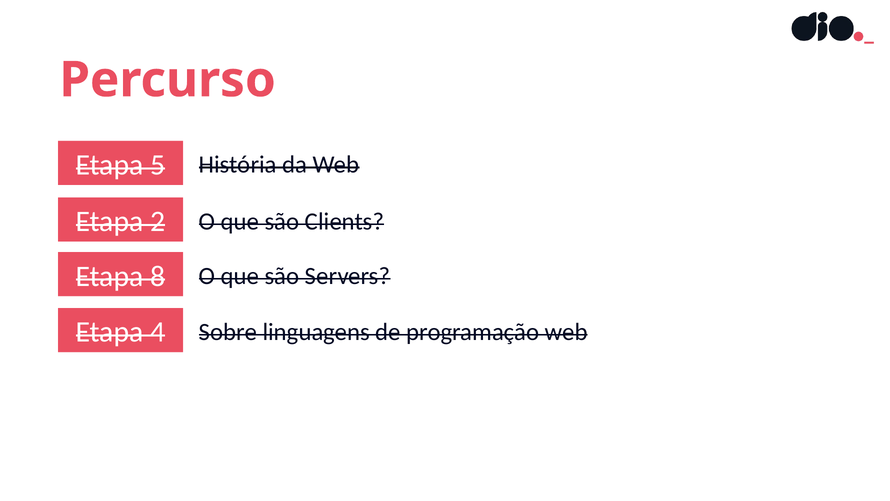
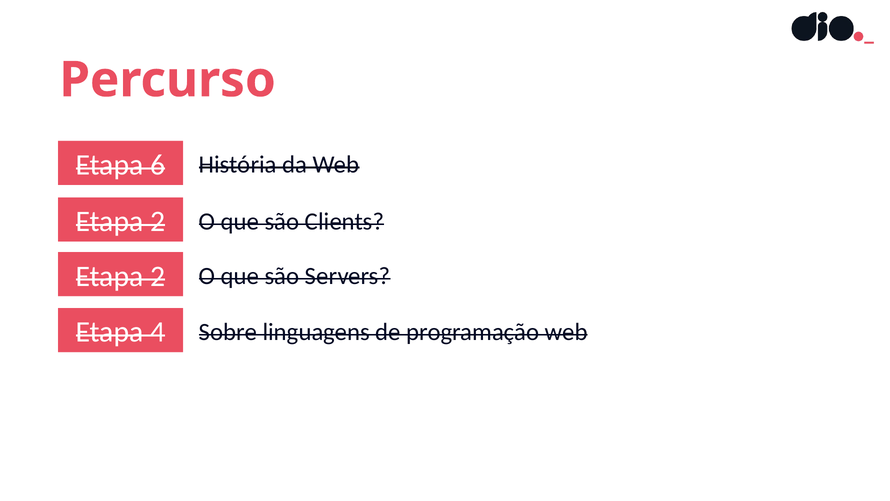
5: 5 -> 6
8 at (158, 276): 8 -> 2
